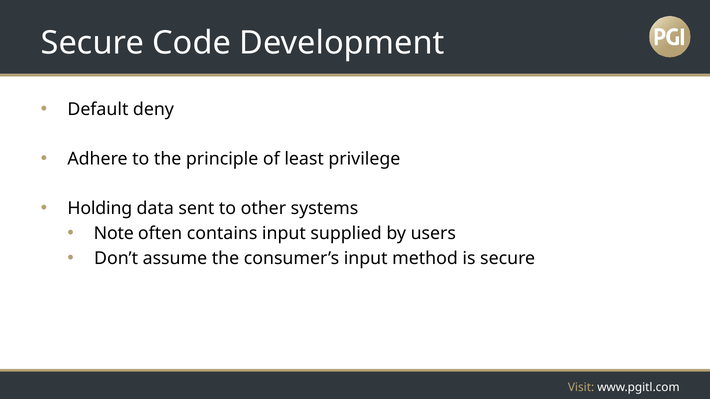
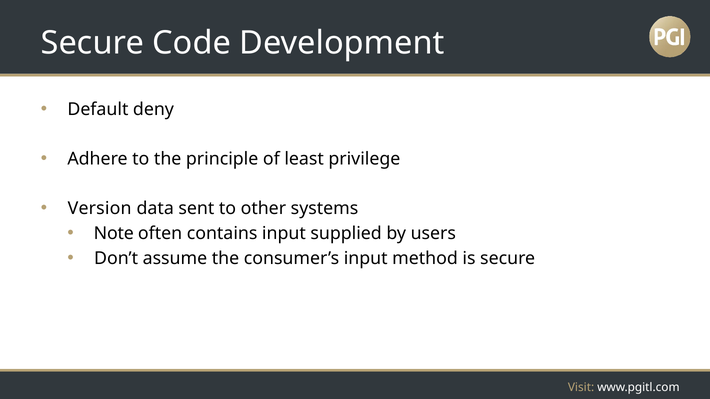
Holding: Holding -> Version
